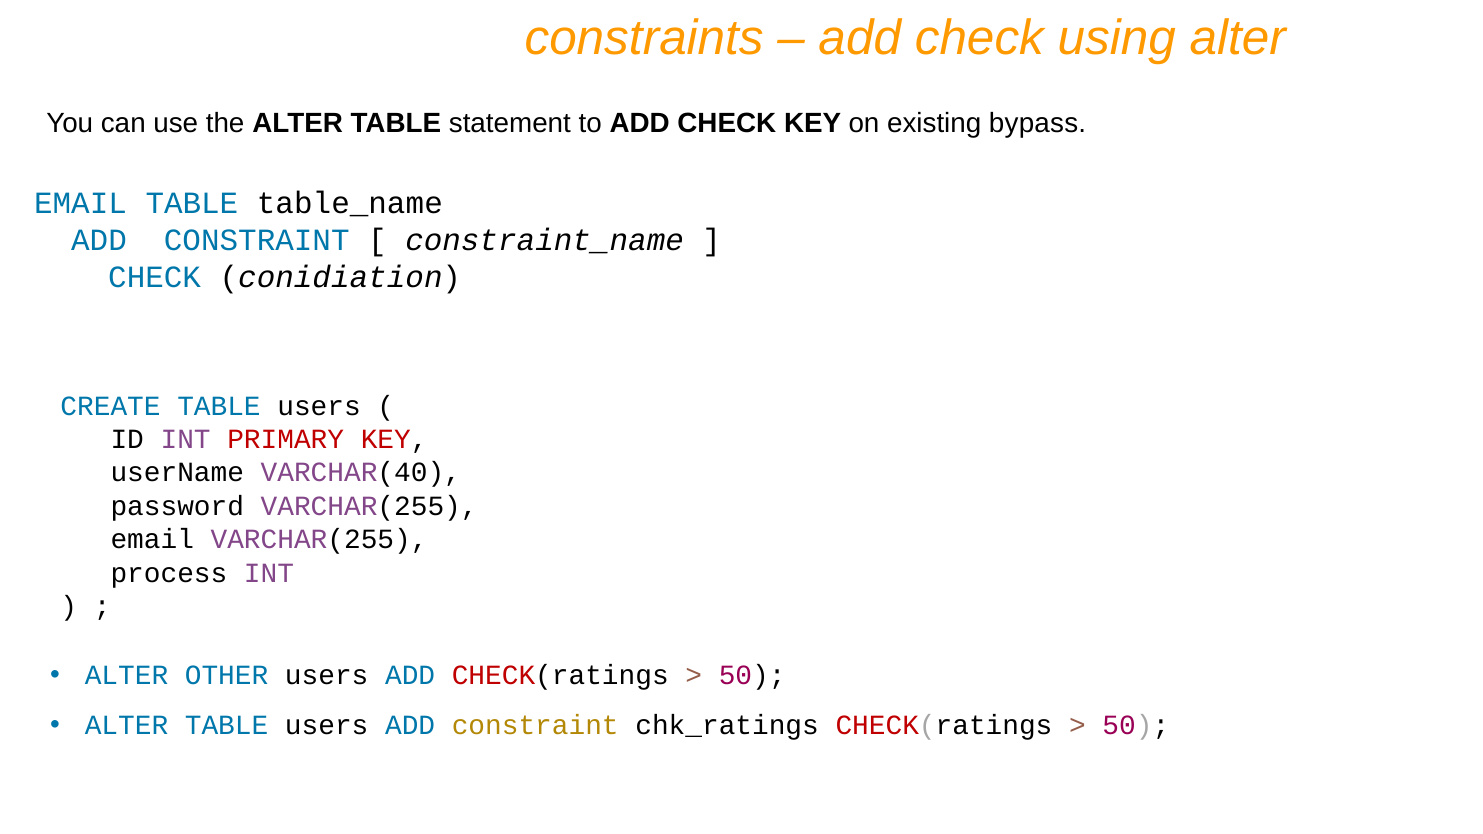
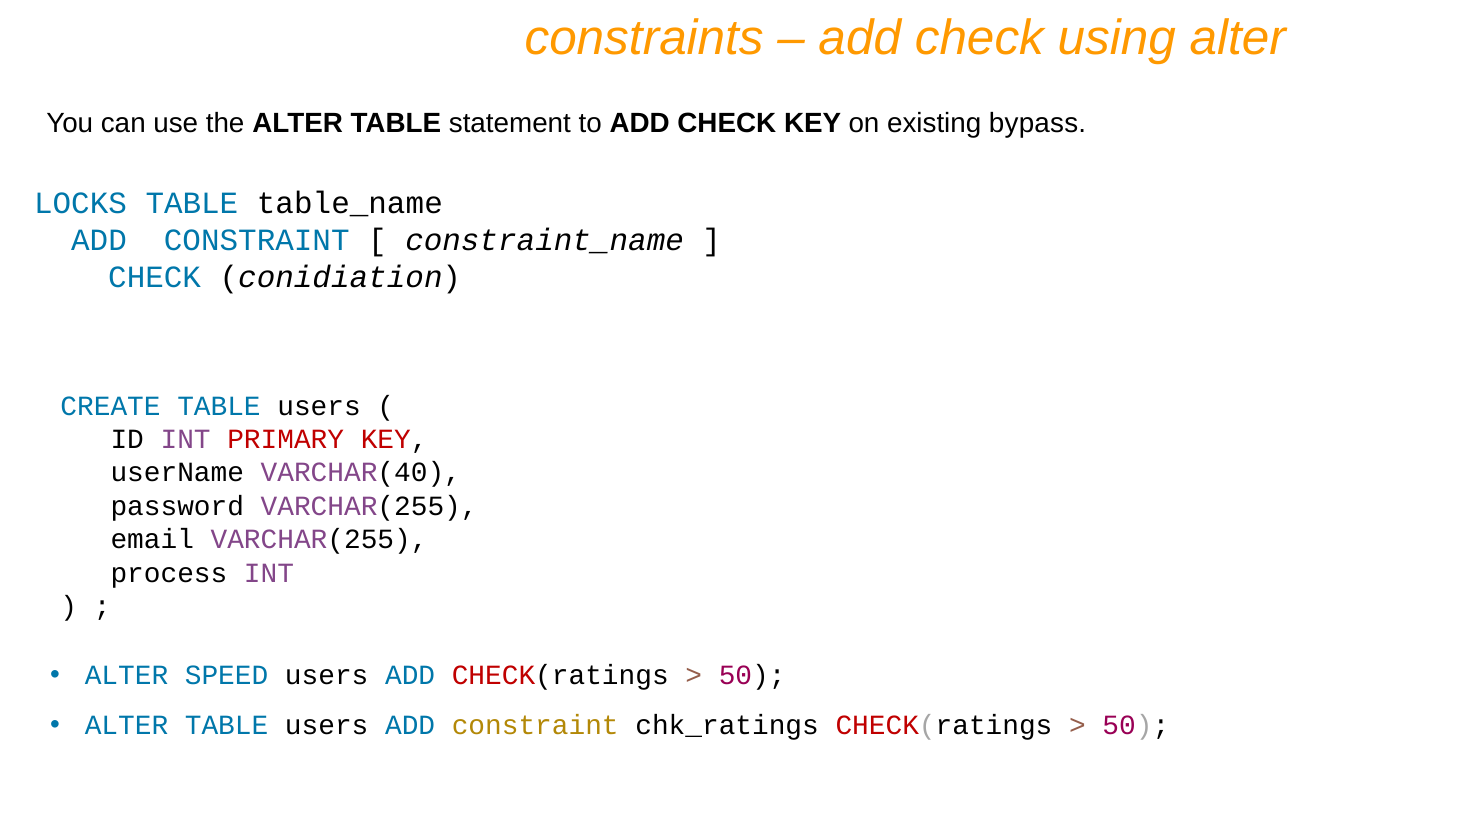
EMAIL at (80, 204): EMAIL -> LOCKS
OTHER: OTHER -> SPEED
